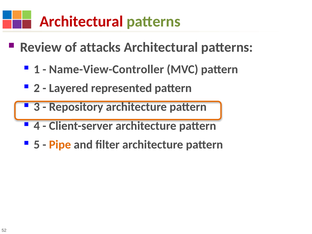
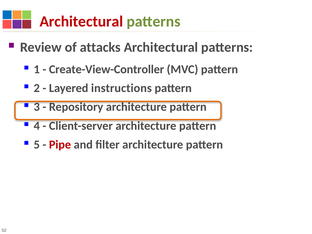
Name-View-Controller: Name-View-Controller -> Create-View-Controller
represented: represented -> instructions
Pipe colour: orange -> red
